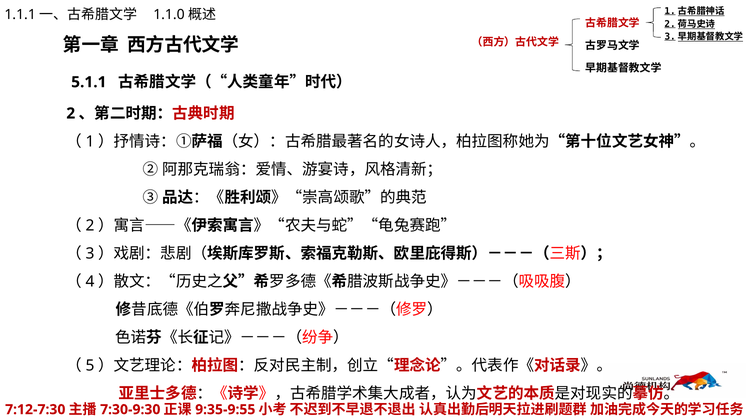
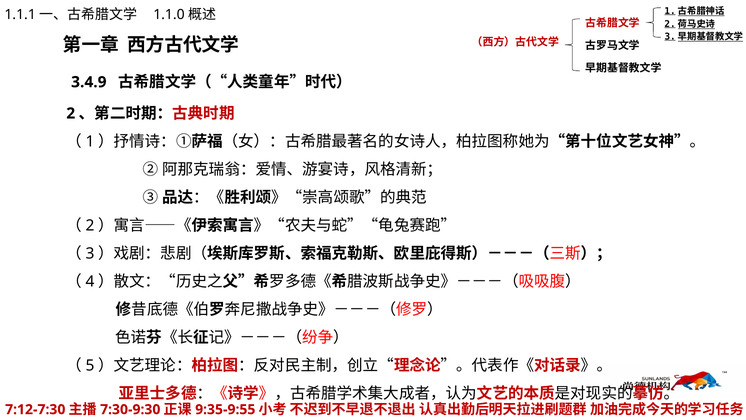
5.1.1: 5.1.1 -> 3.4.9
